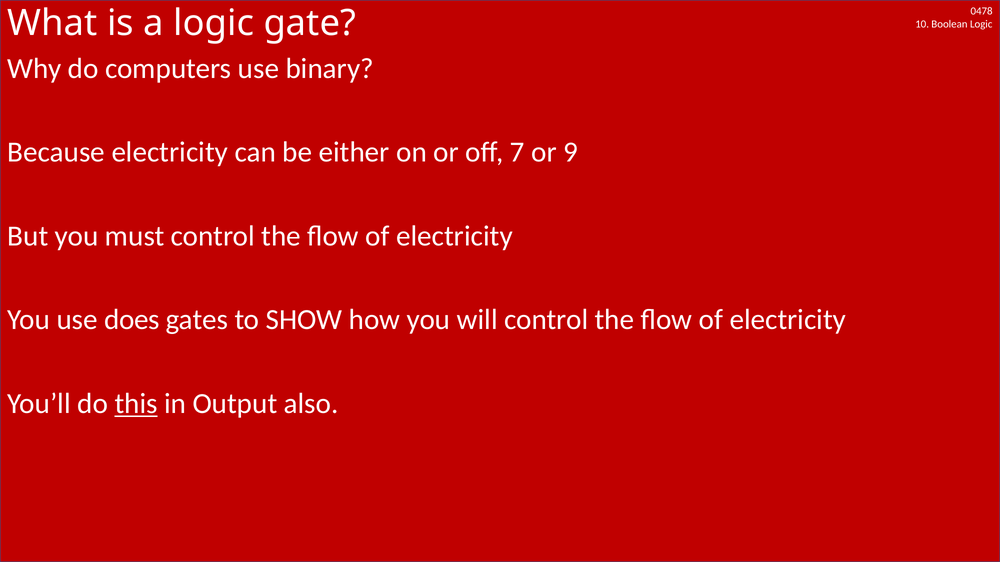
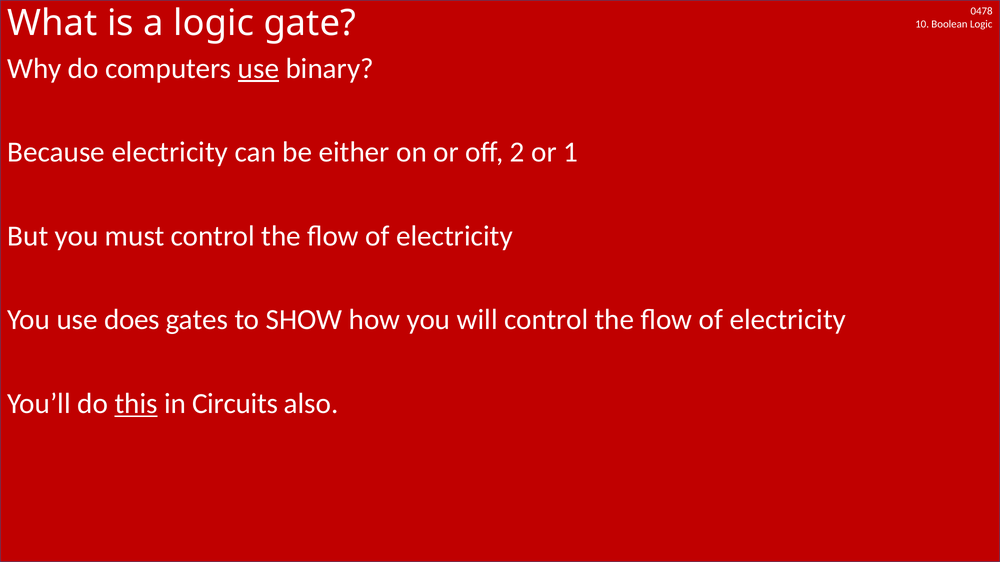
use at (258, 69) underline: none -> present
7: 7 -> 2
9: 9 -> 1
Output: Output -> Circuits
